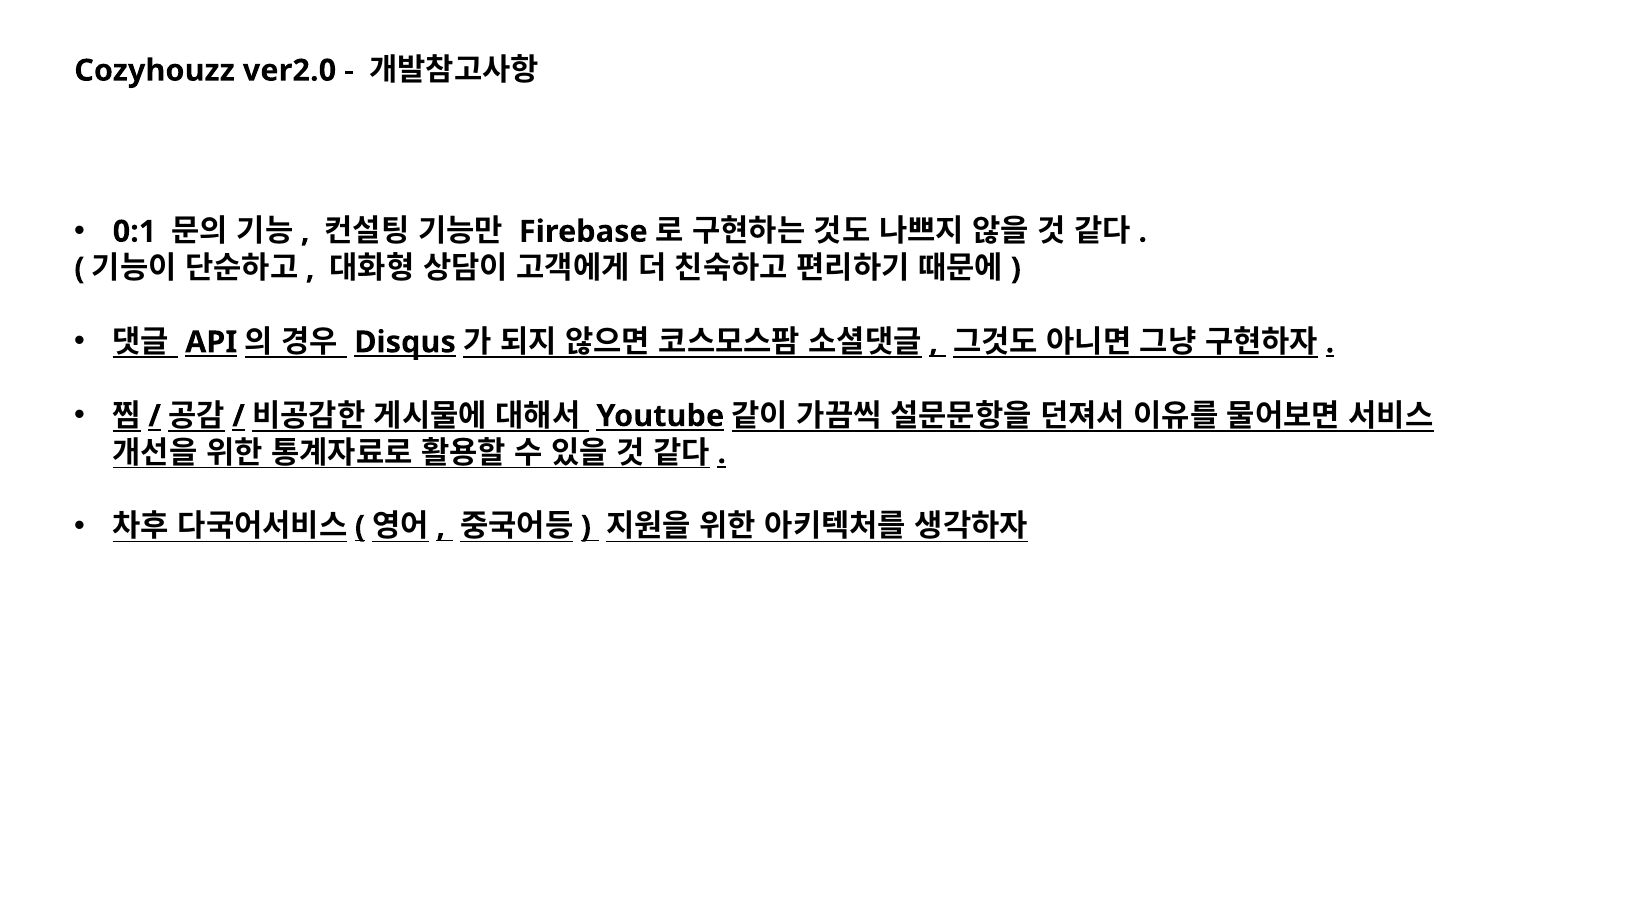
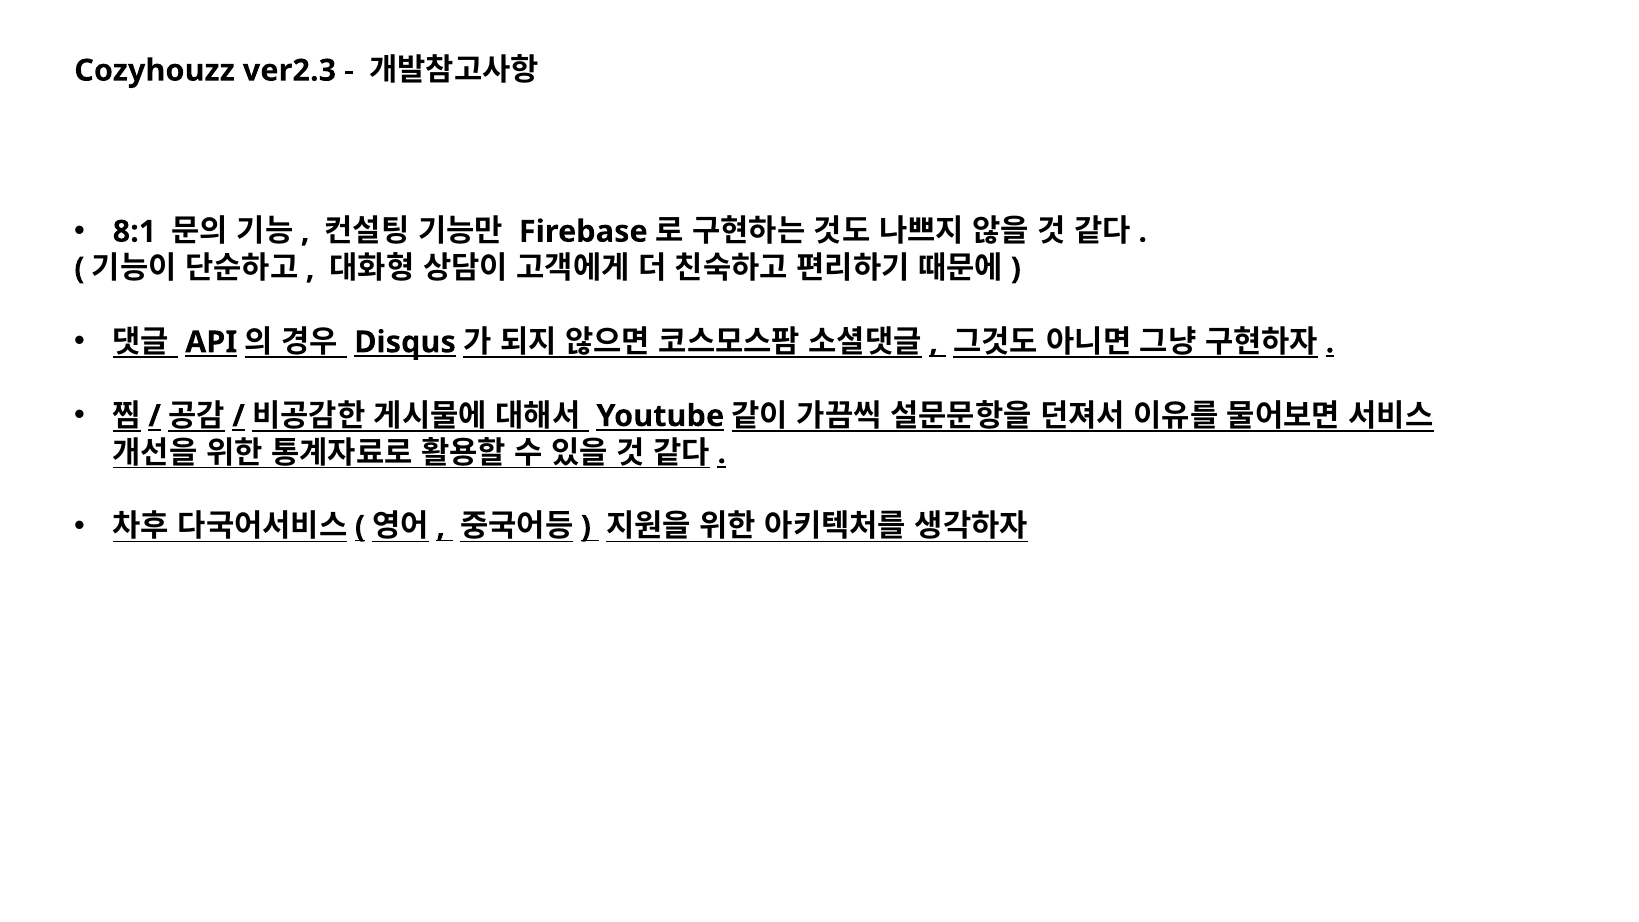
ver2.0: ver2.0 -> ver2.3
0:1: 0:1 -> 8:1
